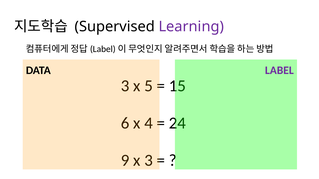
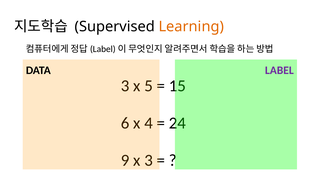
Learning colour: purple -> orange
